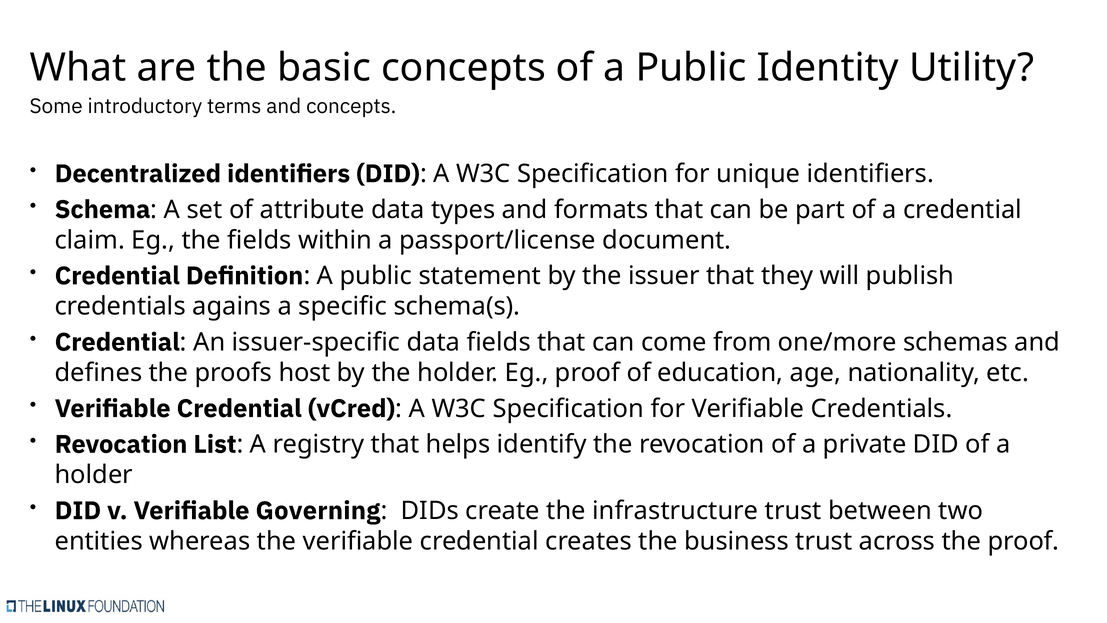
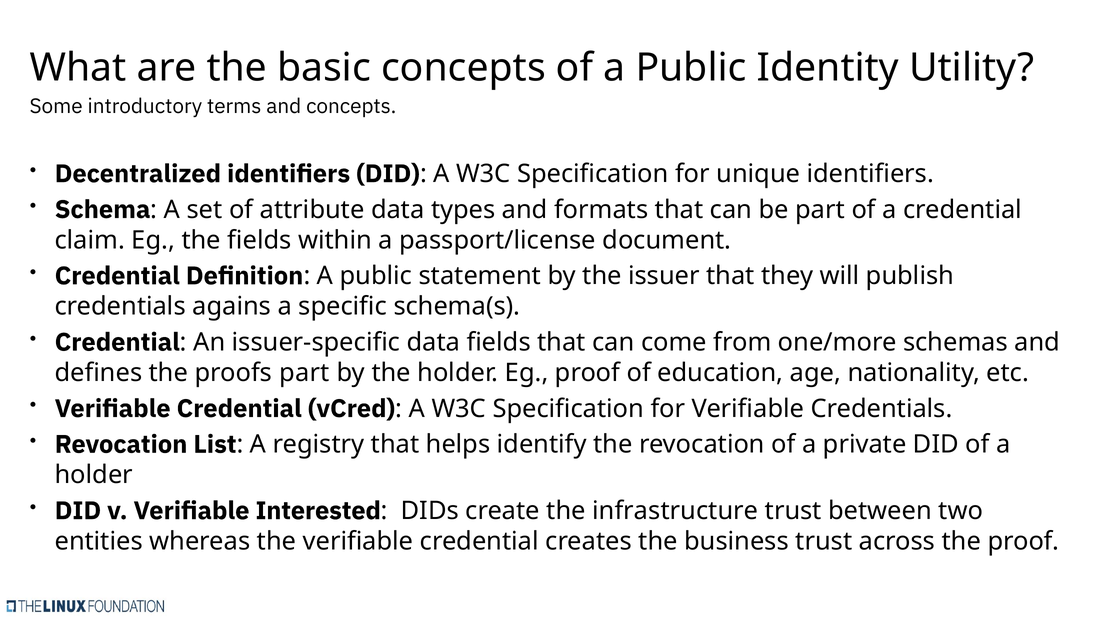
proofs host: host -> part
Governing: Governing -> Interested
